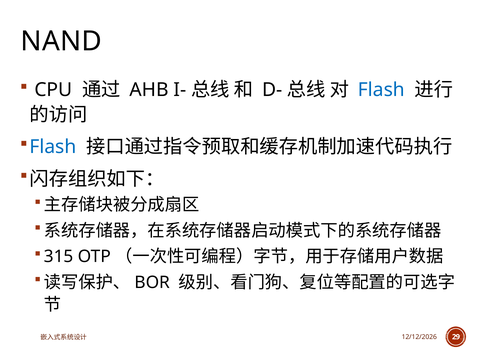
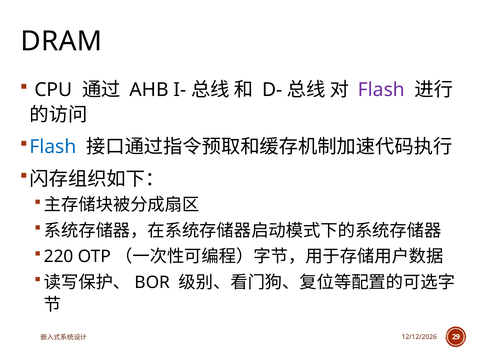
NAND: NAND -> DRAM
Flash at (381, 90) colour: blue -> purple
315: 315 -> 220
